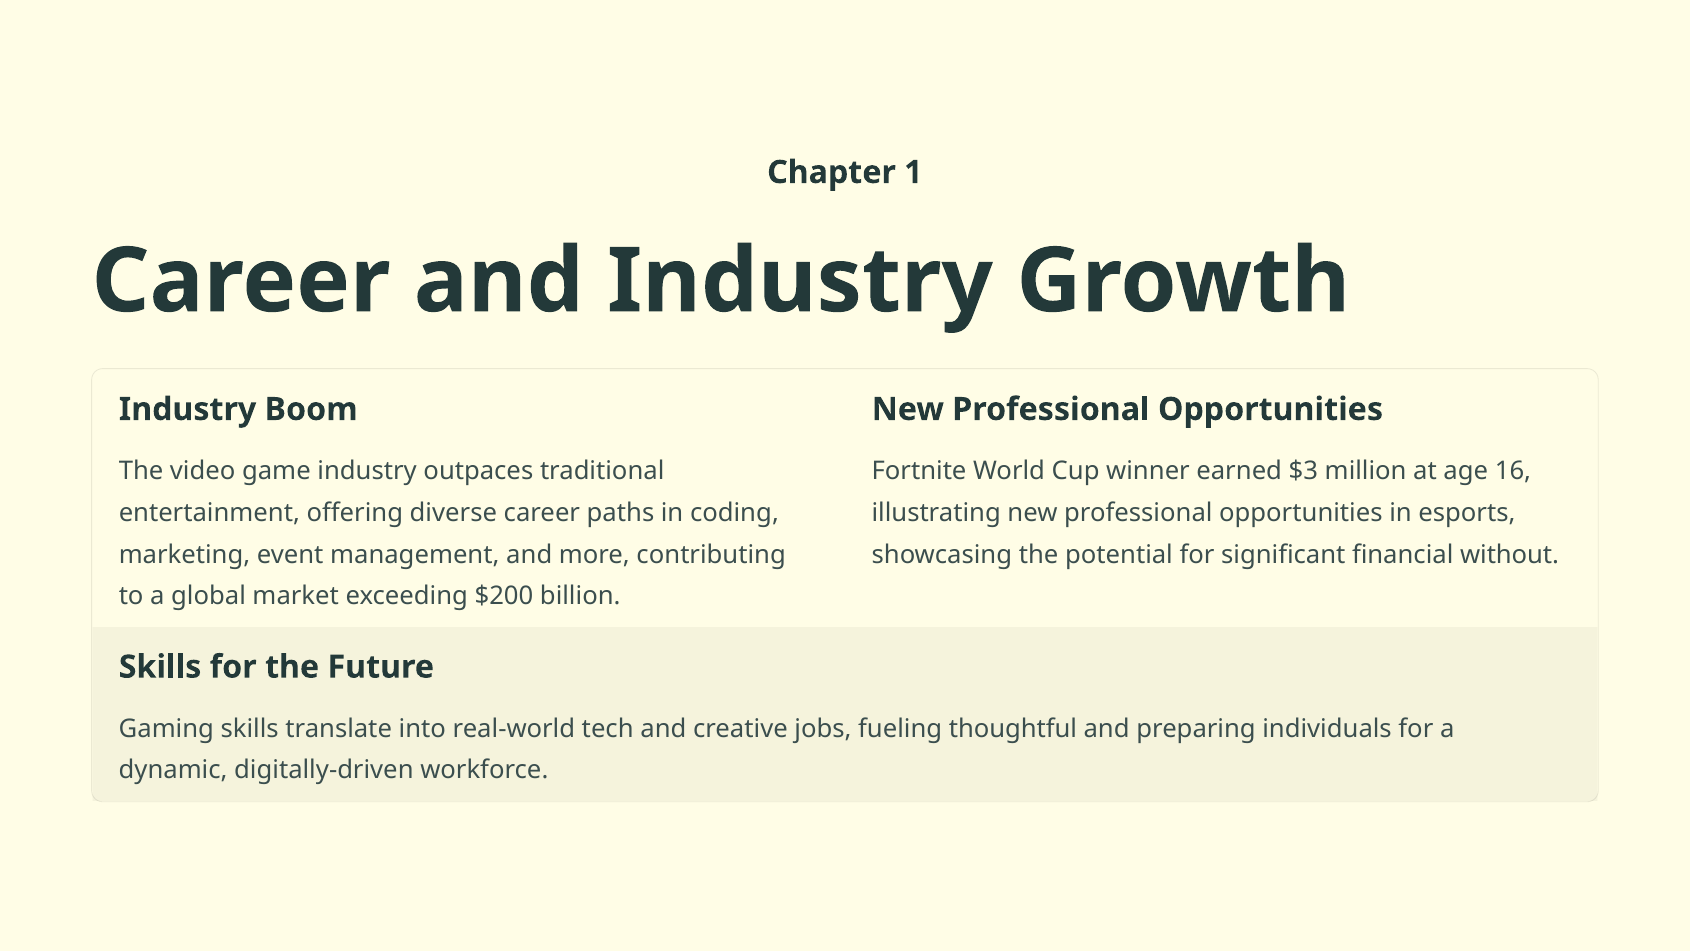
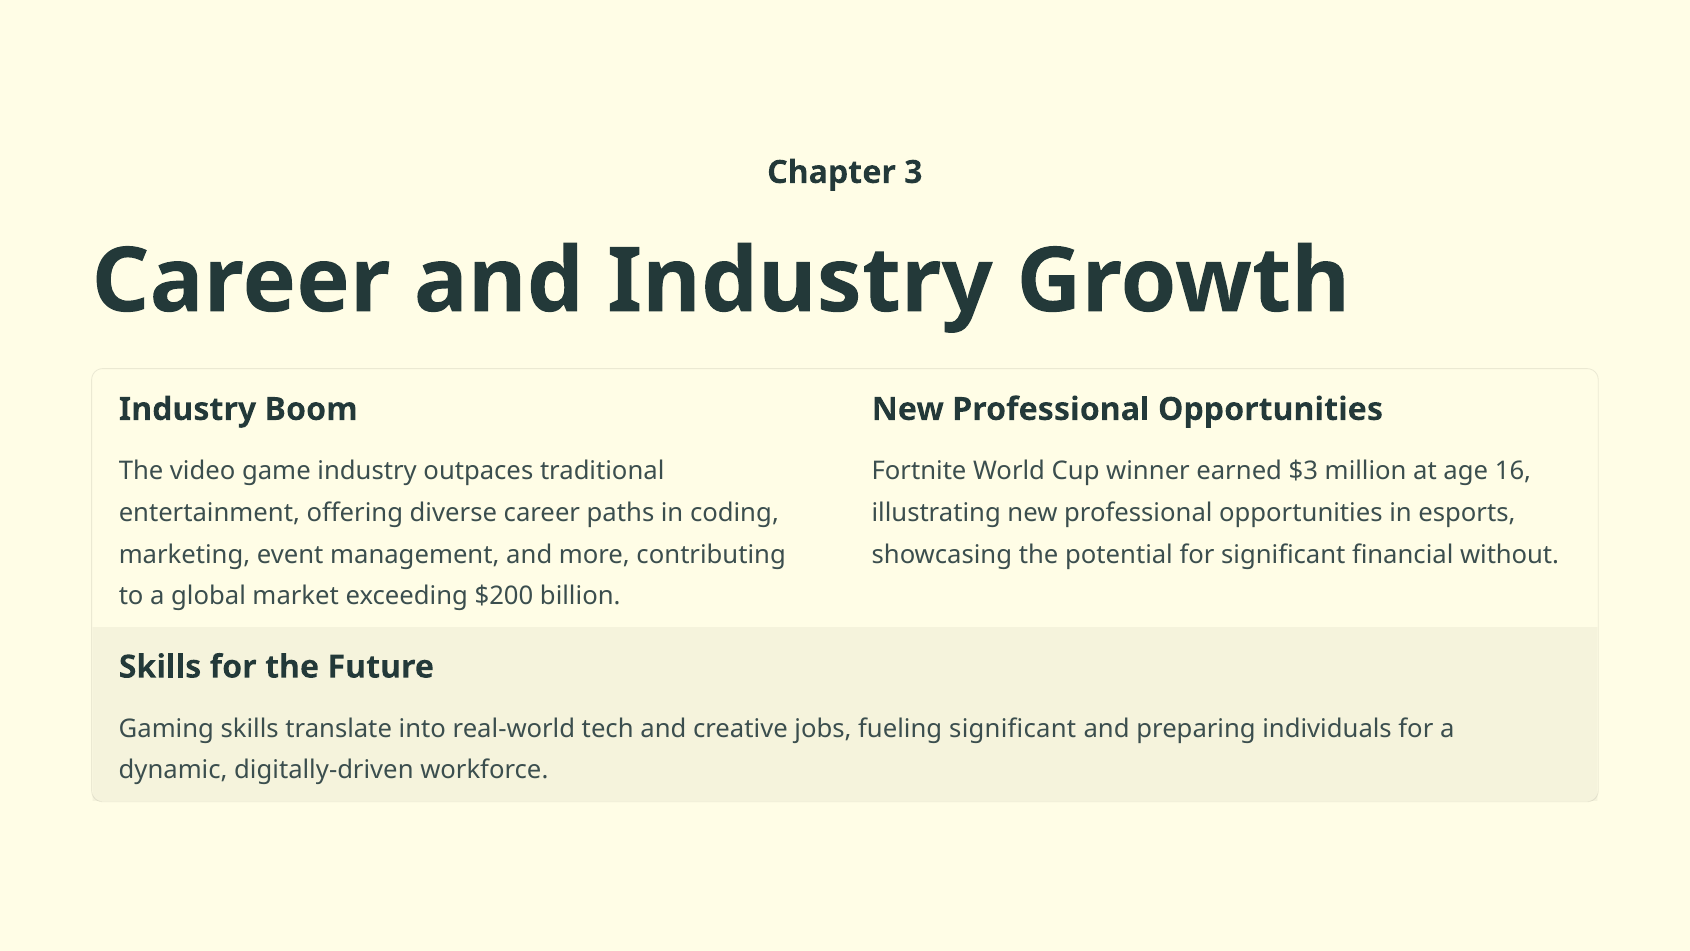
1: 1 -> 3
fueling thoughtful: thoughtful -> significant
